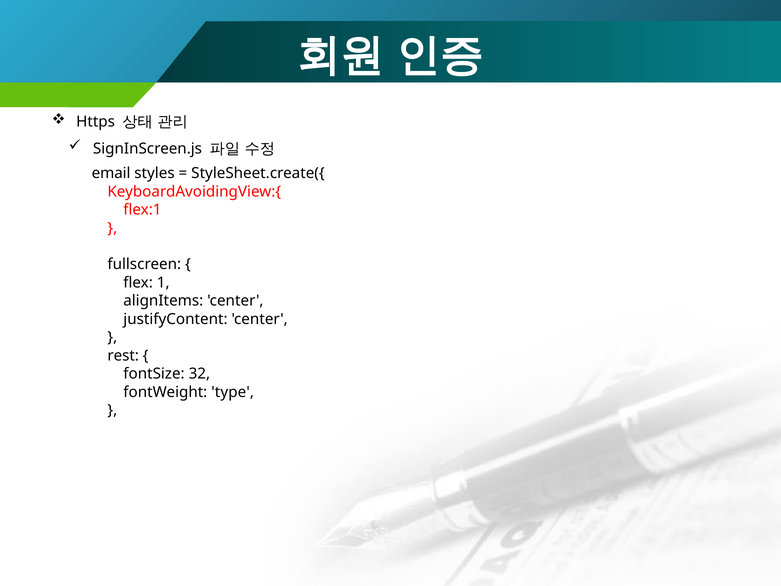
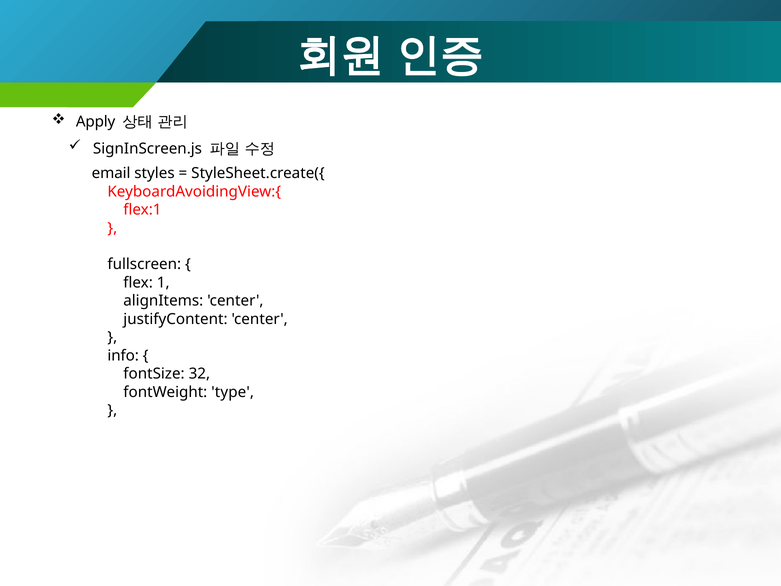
Https: Https -> Apply
rest: rest -> info
